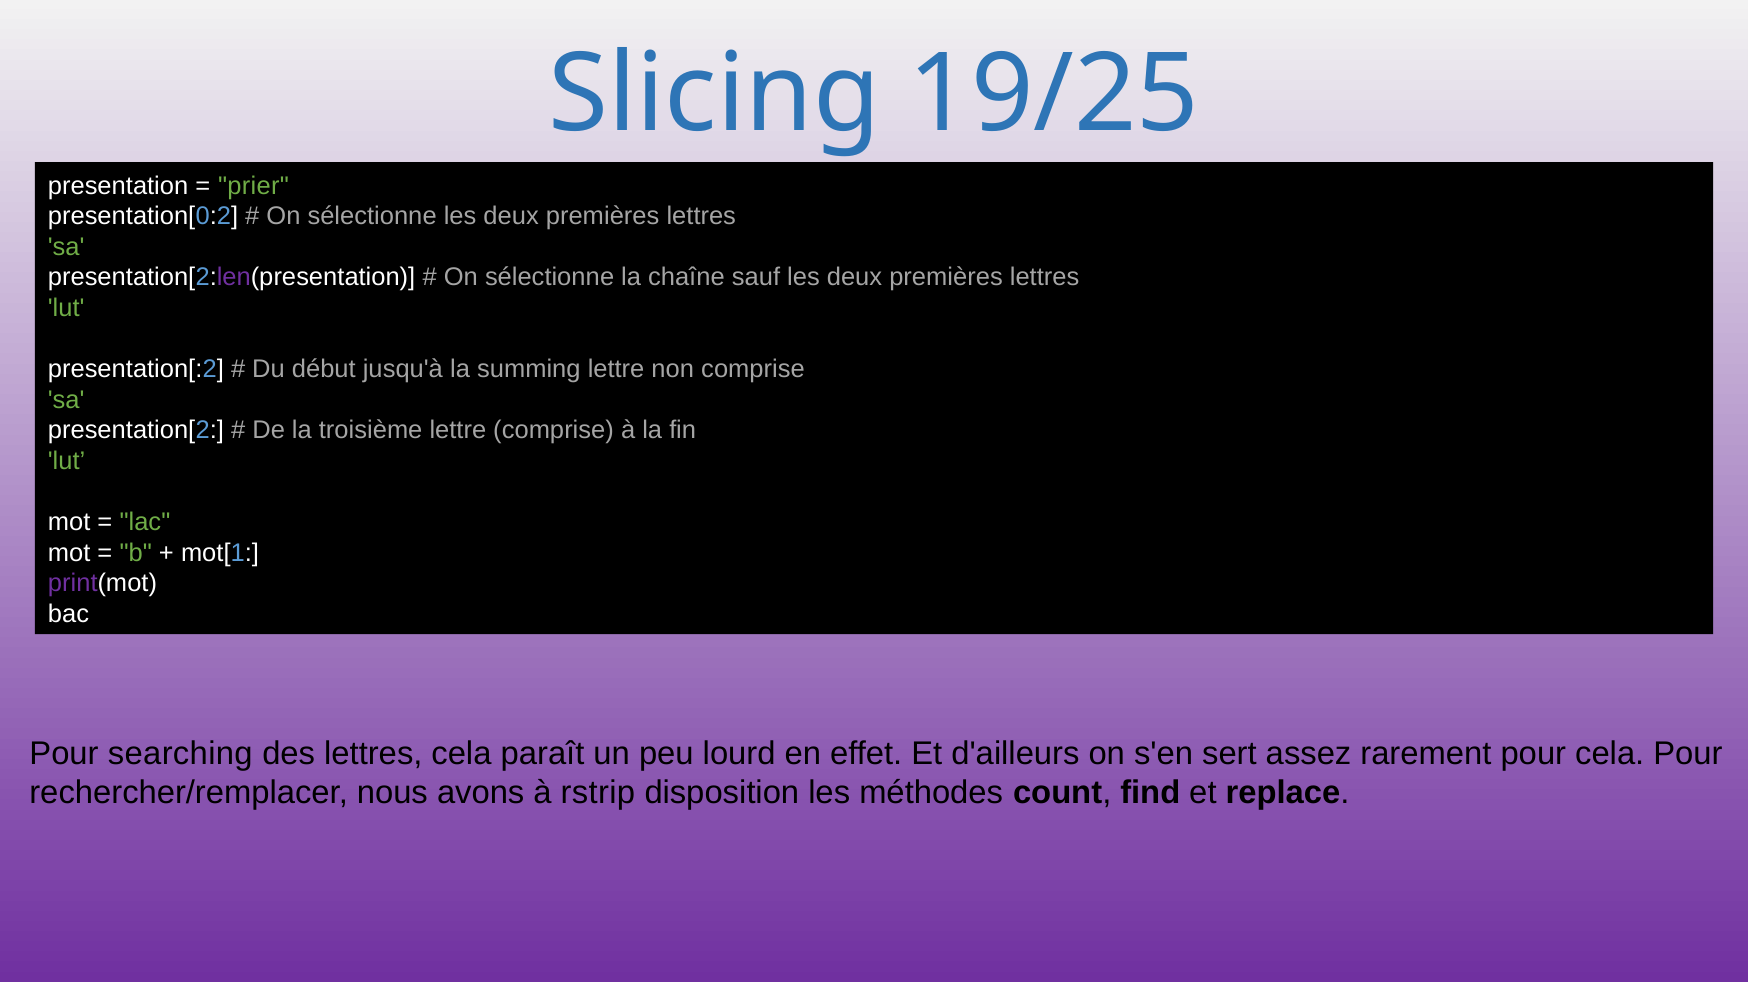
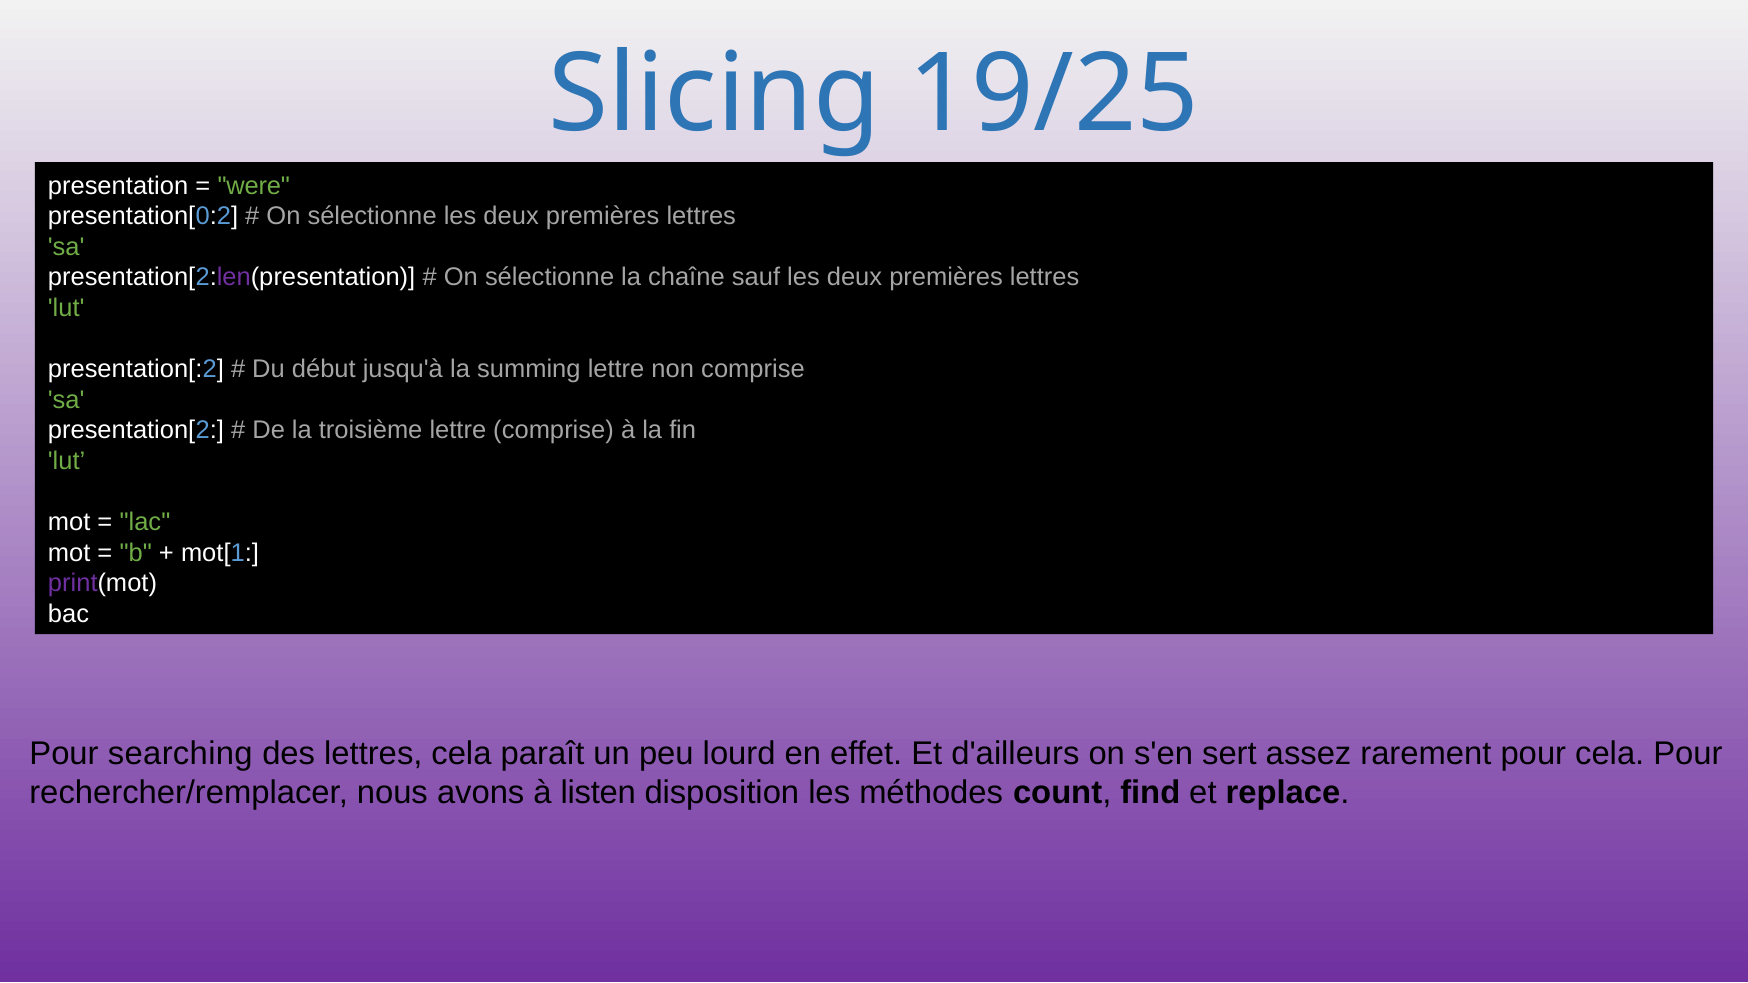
prier: prier -> were
rstrip: rstrip -> listen
